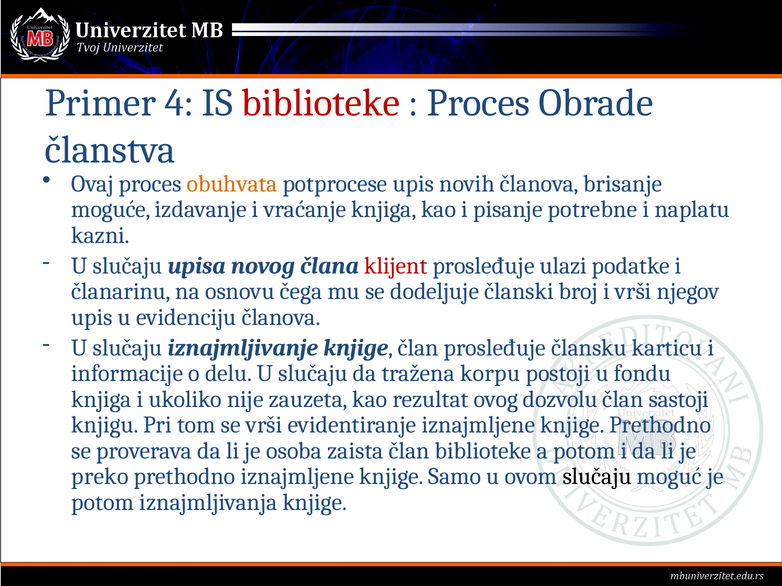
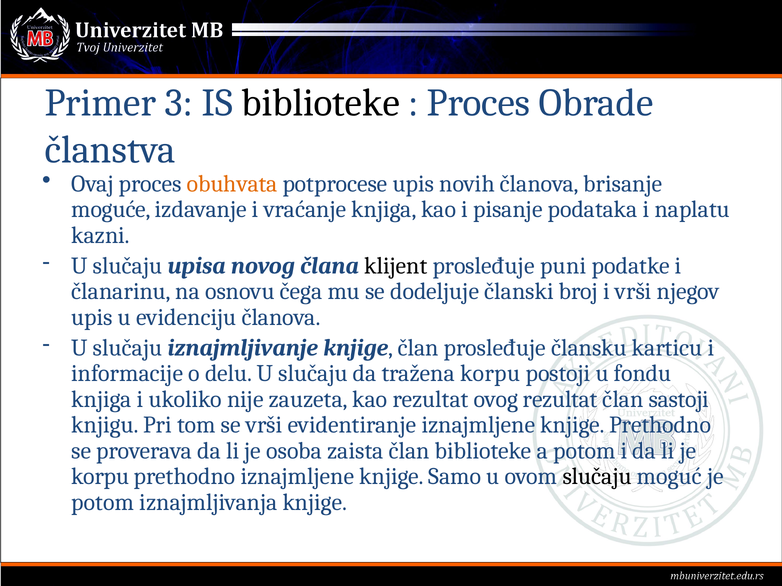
4: 4 -> 3
biblioteke at (321, 103) colour: red -> black
potrebne: potrebne -> podataka
klijent colour: red -> black
ulazi: ulazi -> puni
ovog dozvolu: dozvolu -> rezultat
preko at (100, 477): preko -> korpu
